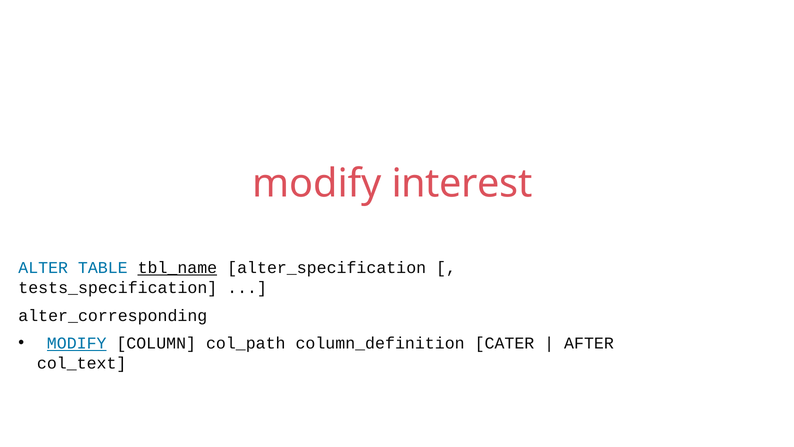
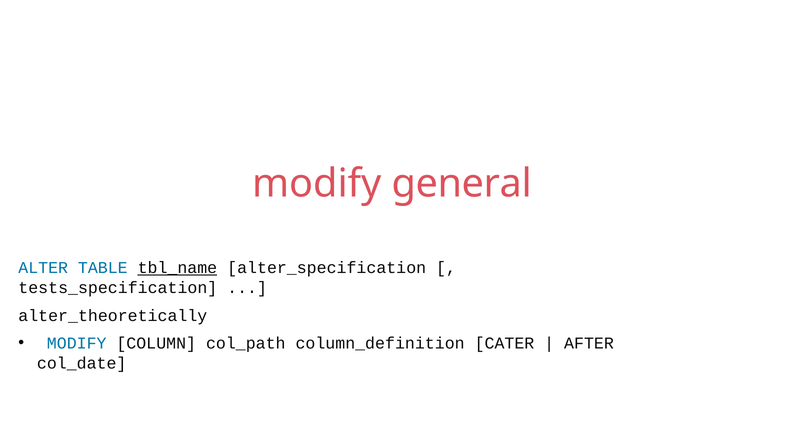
interest: interest -> general
alter_corresponding: alter_corresponding -> alter_theoretically
MODIFY at (77, 343) underline: present -> none
col_text: col_text -> col_date
